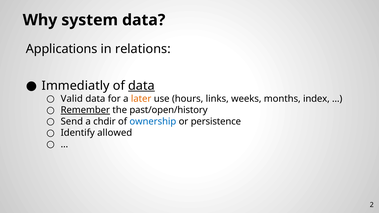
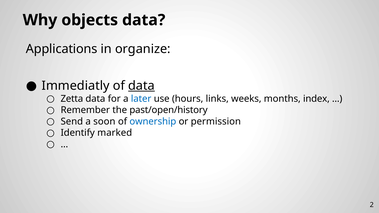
system: system -> objects
relations: relations -> organize
Valid: Valid -> Zetta
later colour: orange -> blue
Remember underline: present -> none
chdir: chdir -> soon
persistence: persistence -> permission
allowed: allowed -> marked
